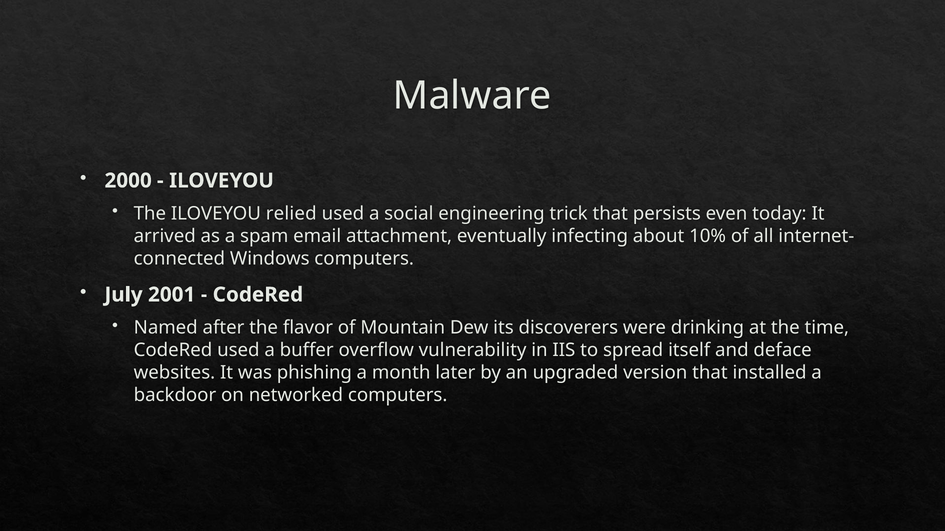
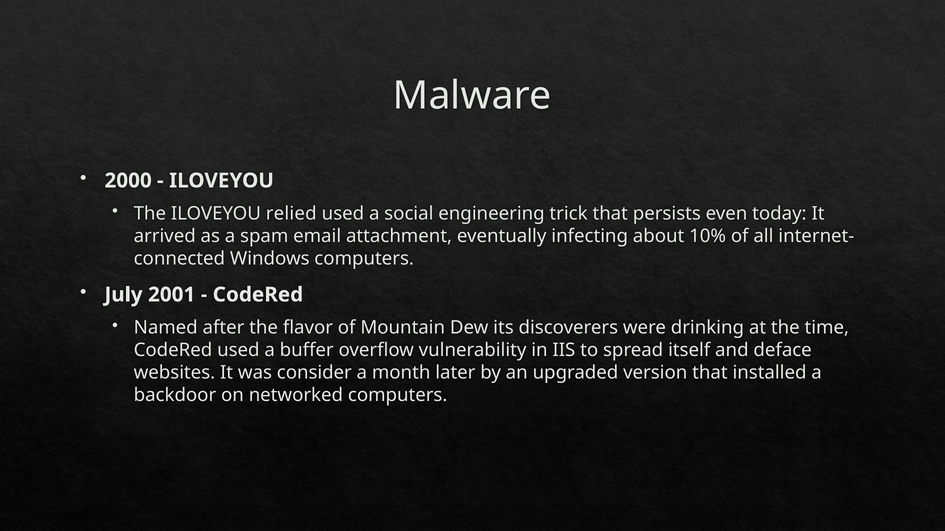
phishing: phishing -> consider
